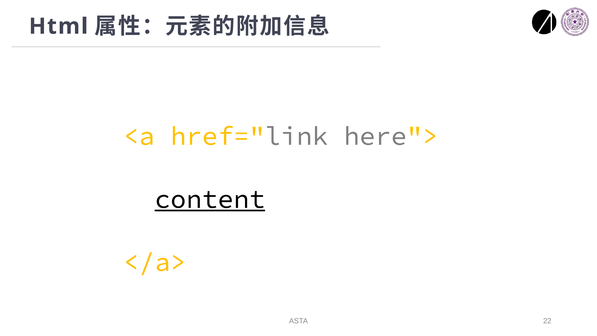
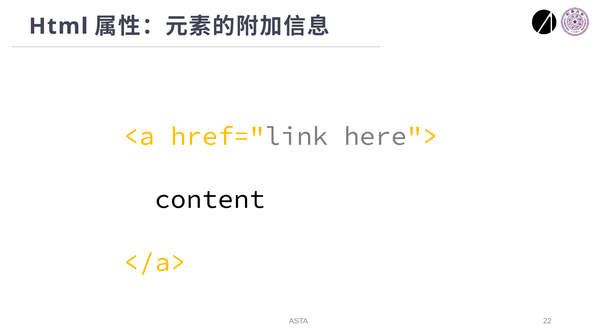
content underline: present -> none
